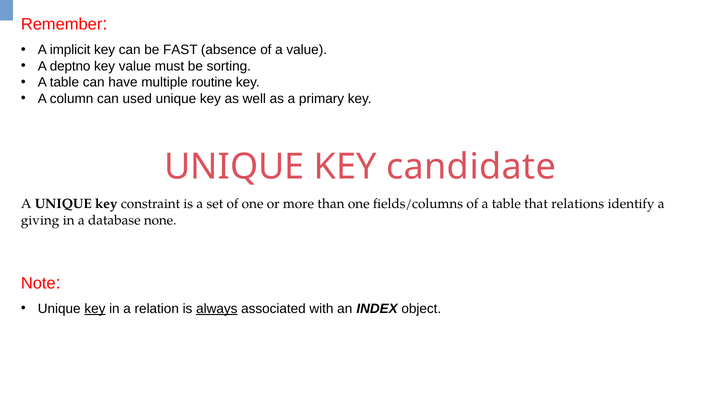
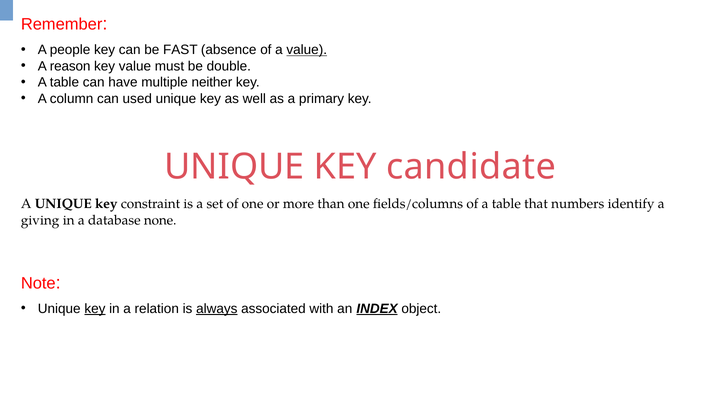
implicit: implicit -> people
value at (307, 50) underline: none -> present
deptno: deptno -> reason
sorting: sorting -> double
routine: routine -> neither
relations: relations -> numbers
INDEX underline: none -> present
